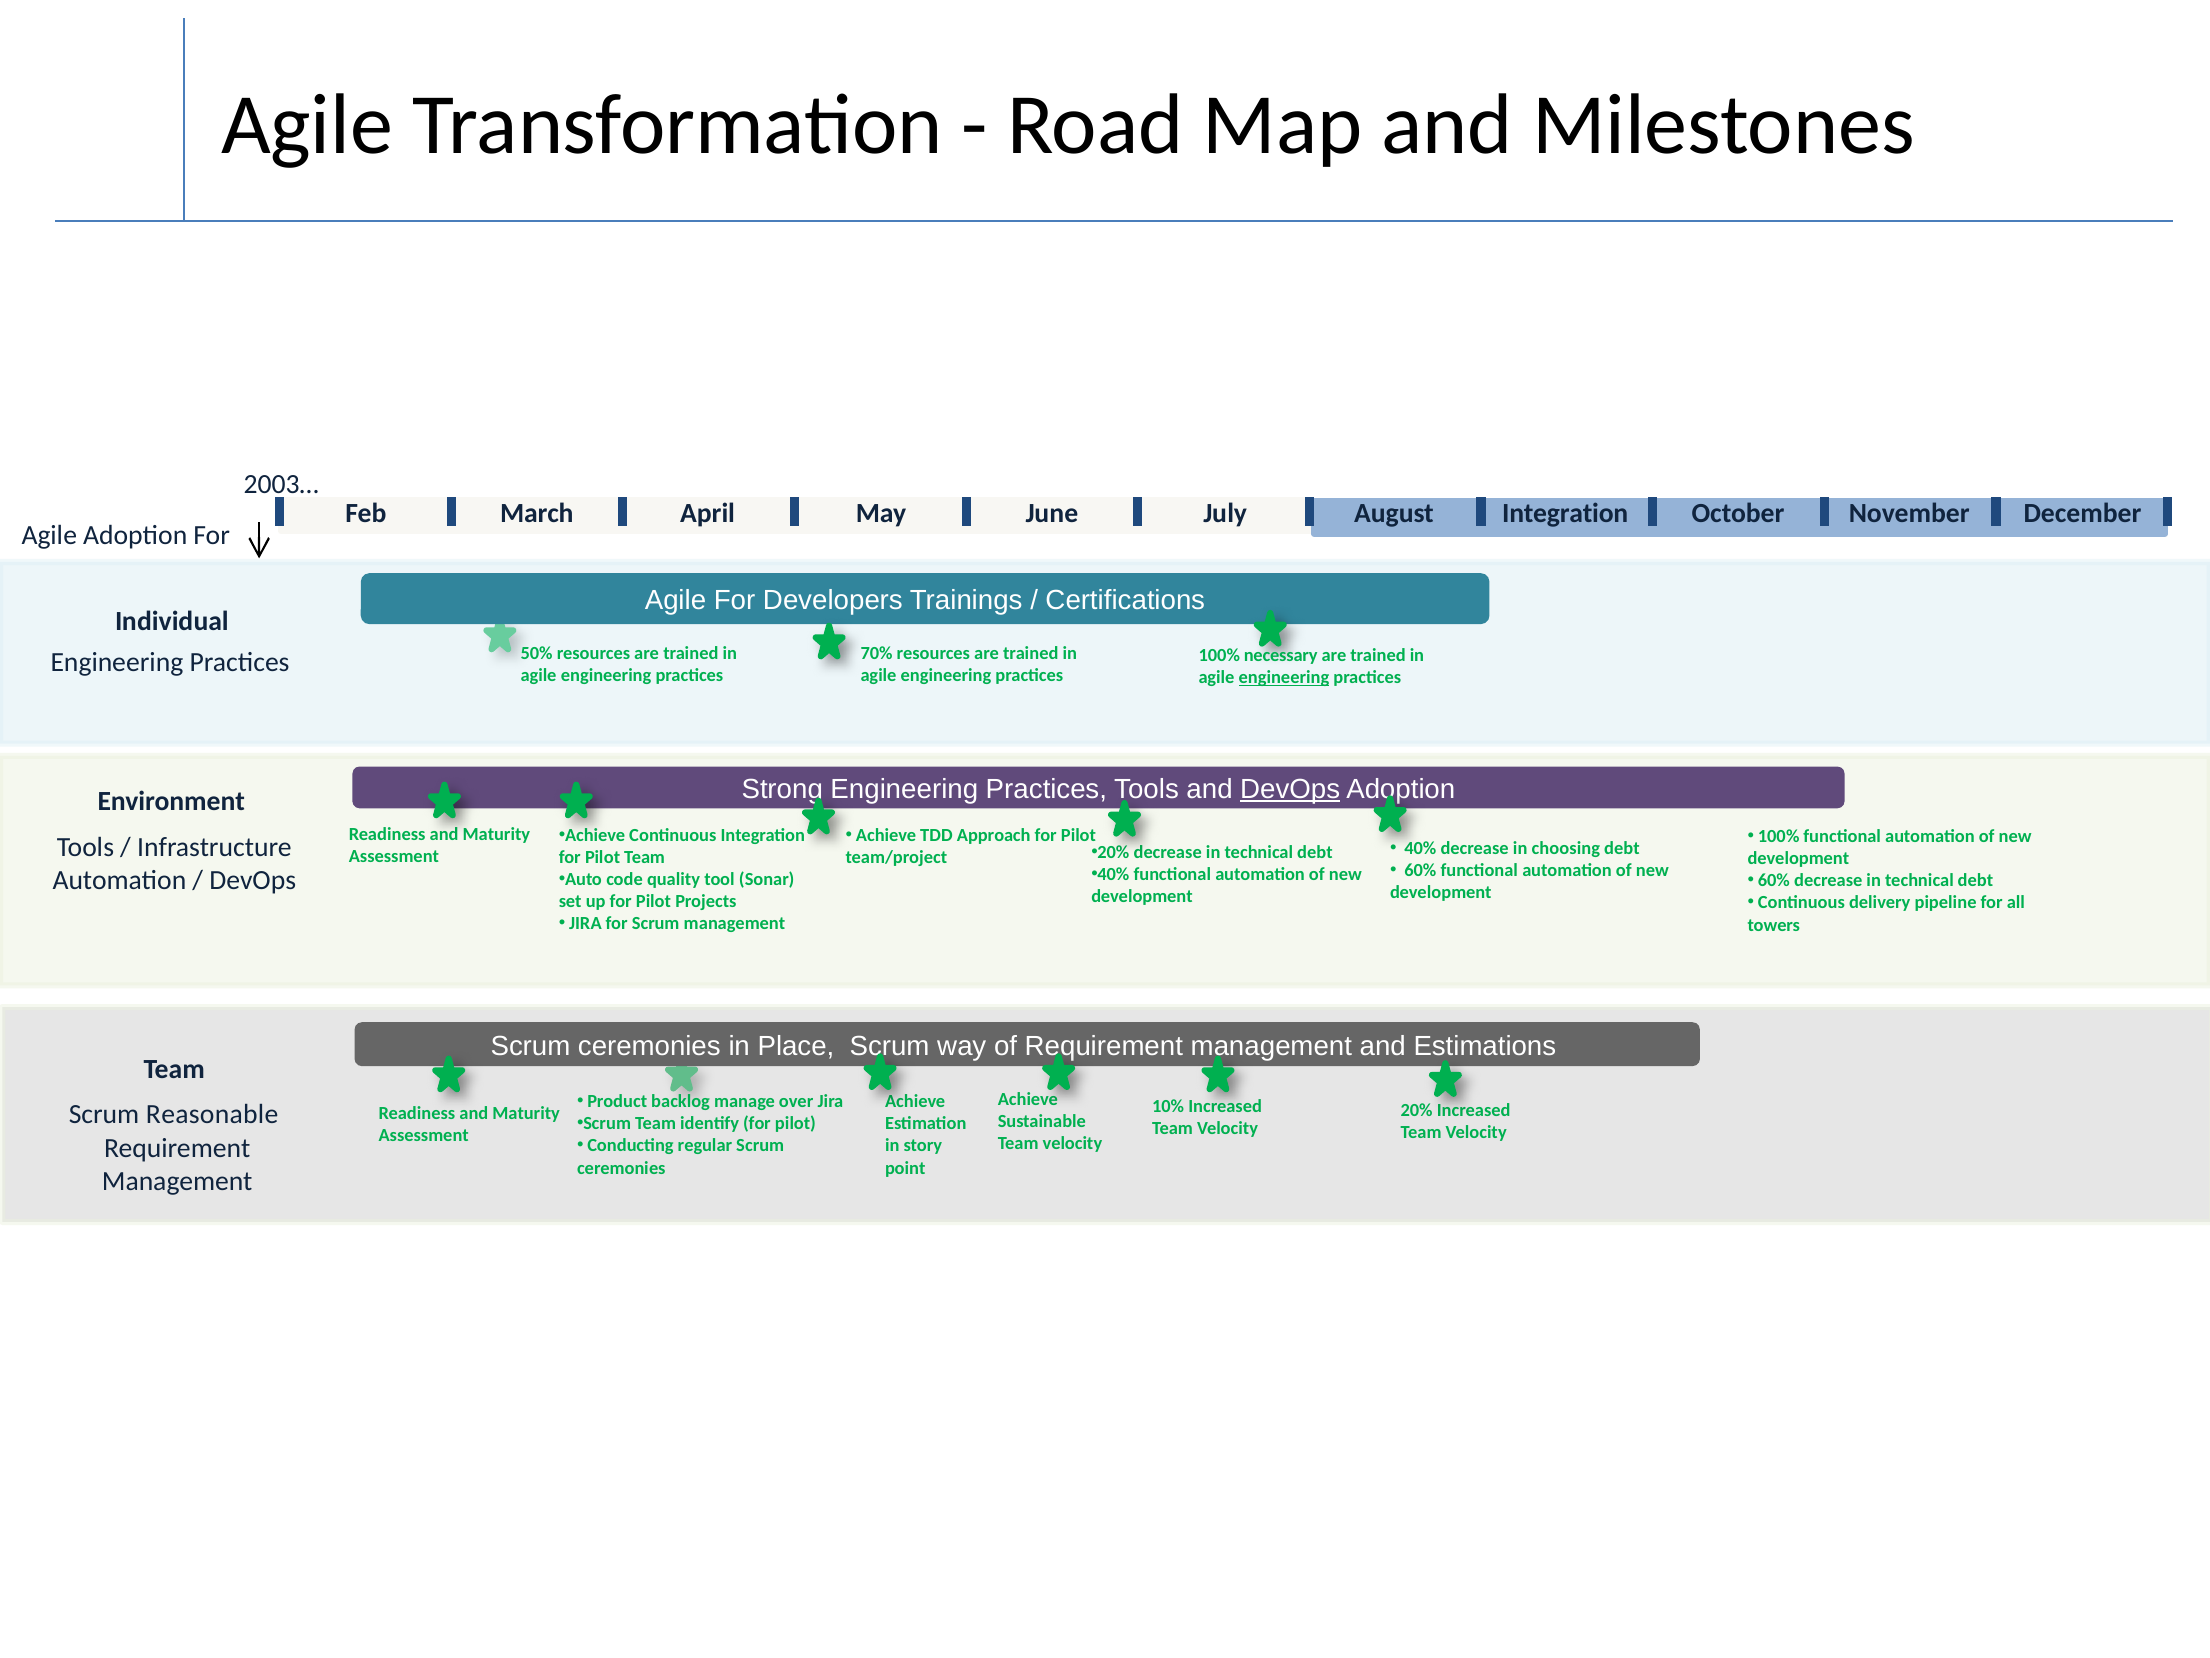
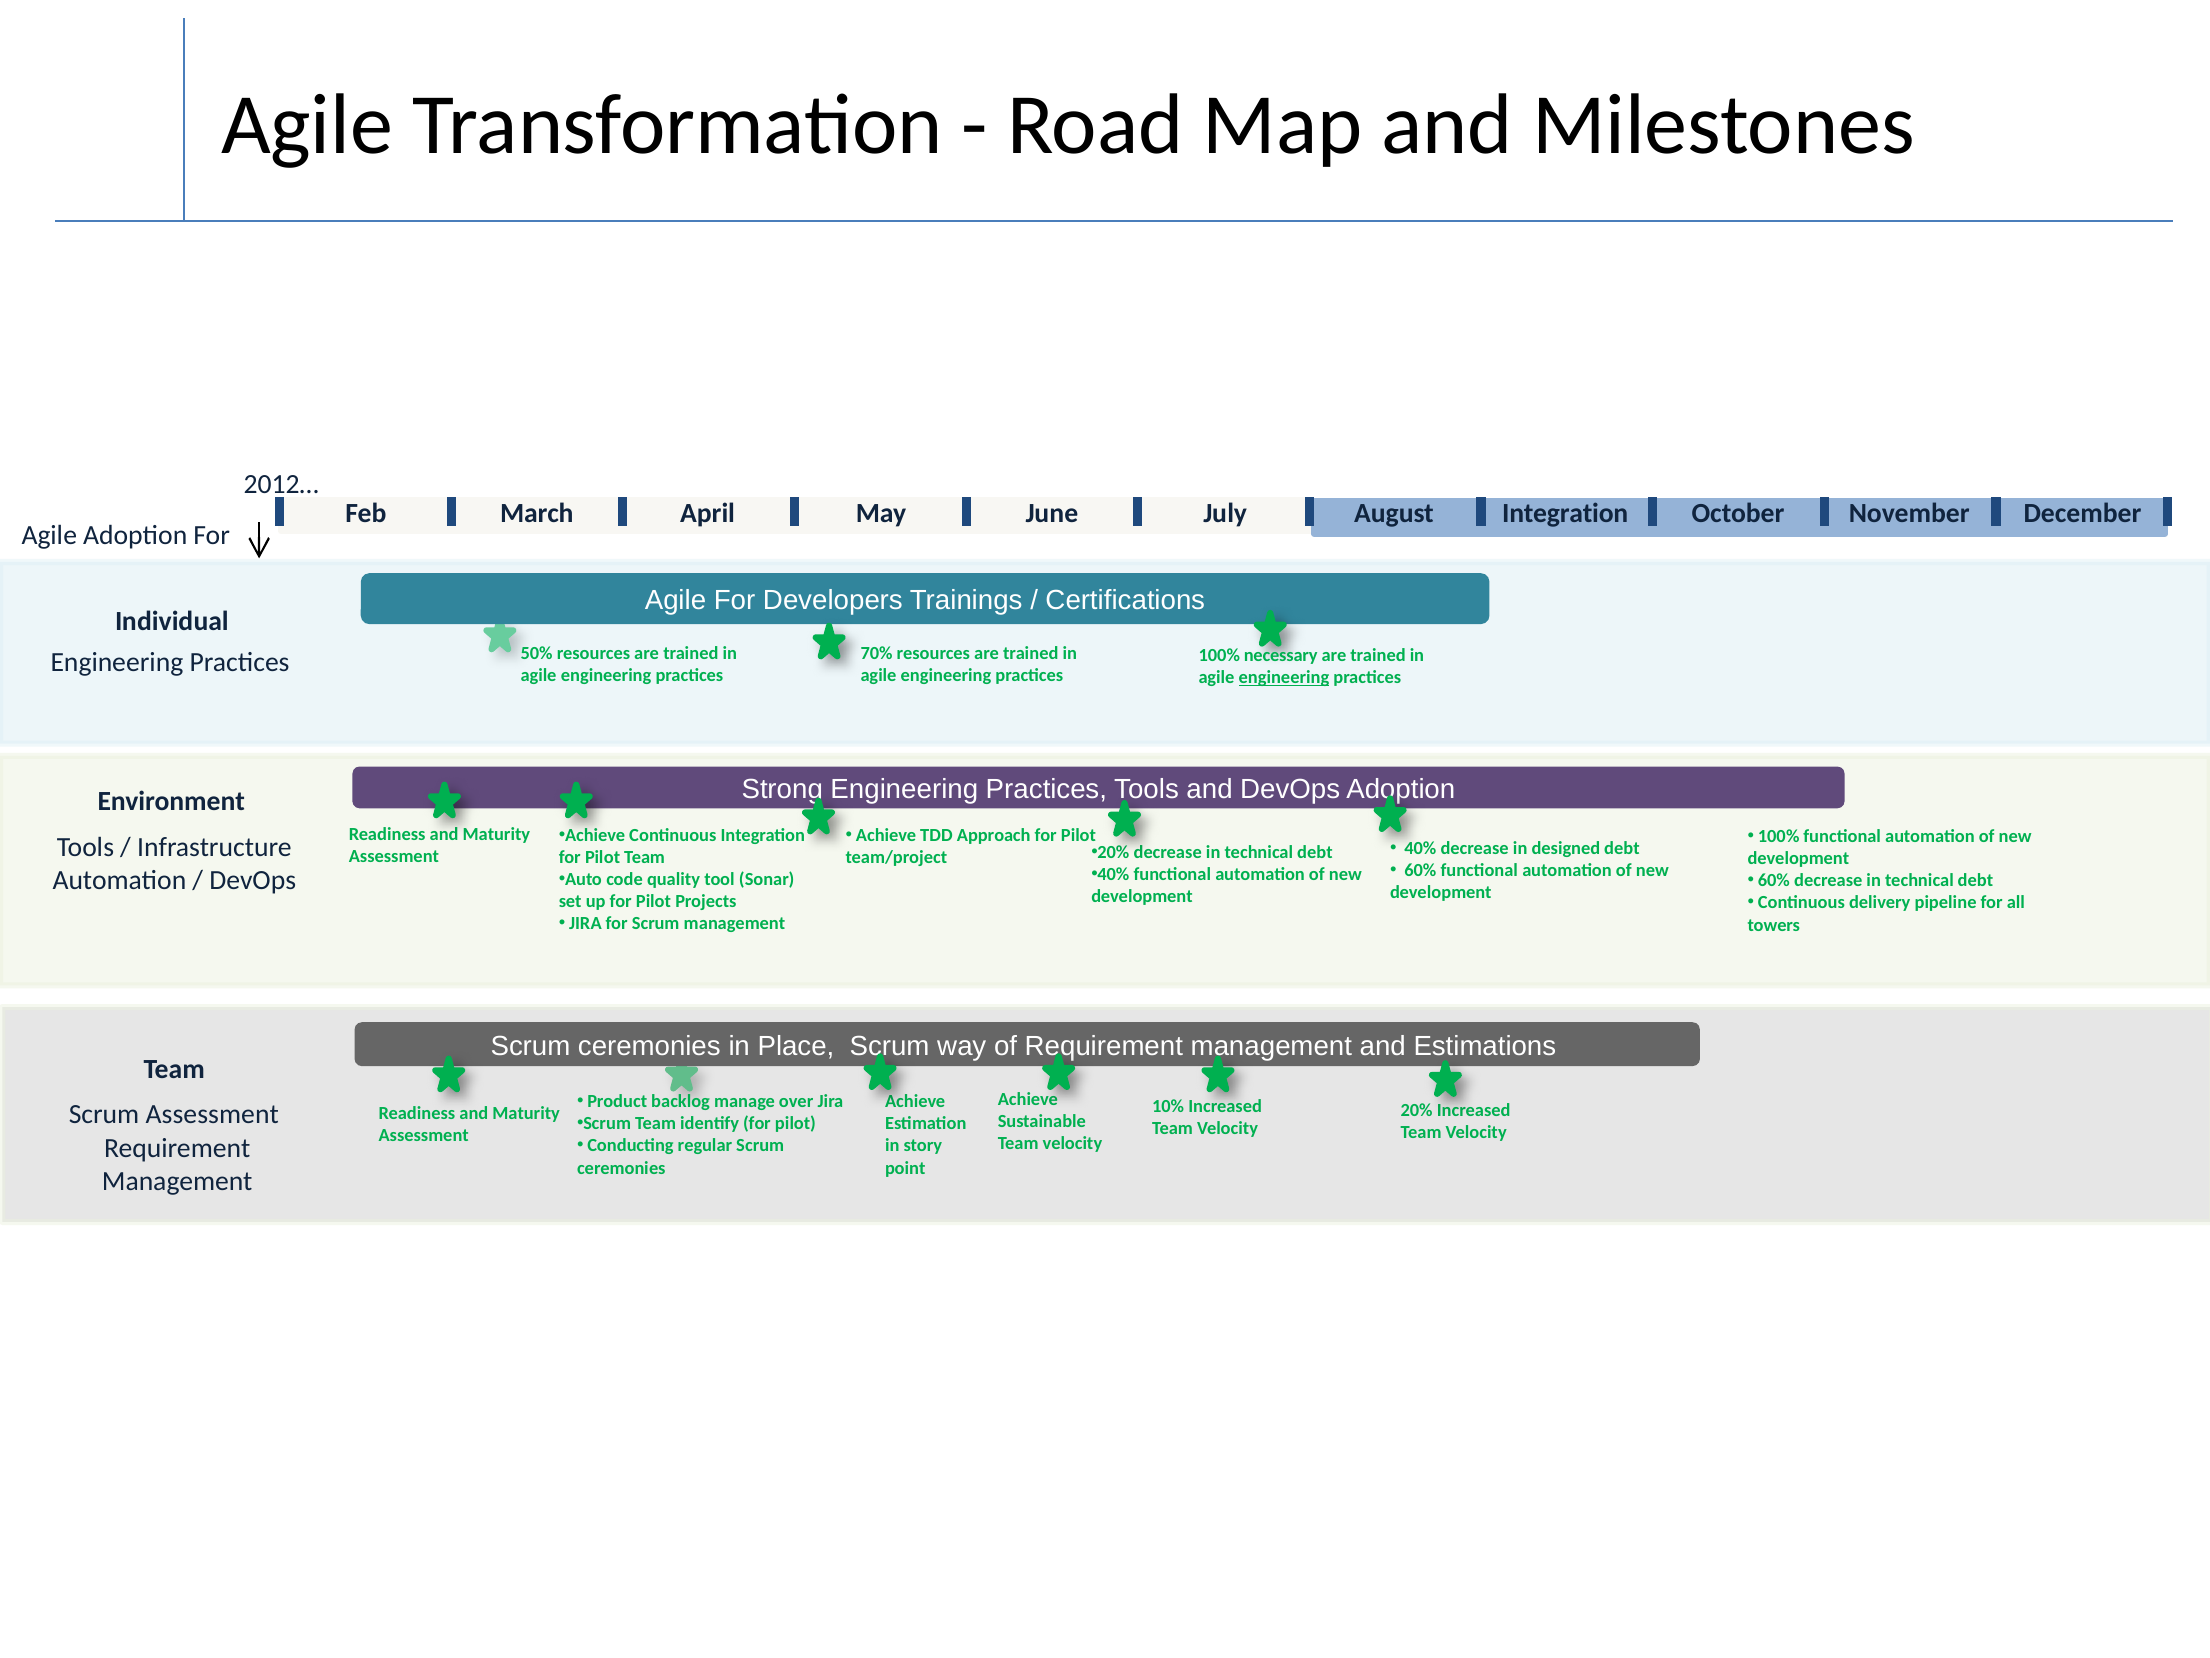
2003…: 2003… -> 2012…
DevOps at (1290, 789) underline: present -> none
choosing: choosing -> designed
Scrum Reasonable: Reasonable -> Assessment
